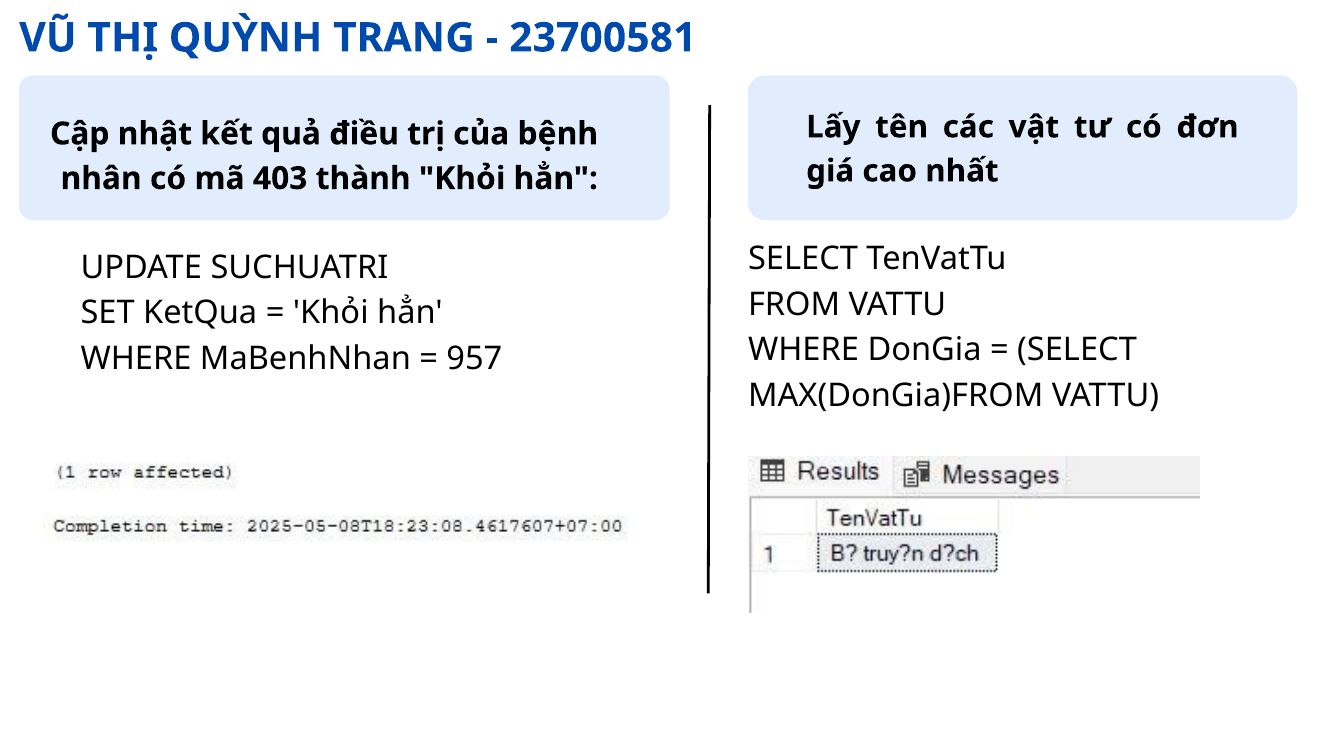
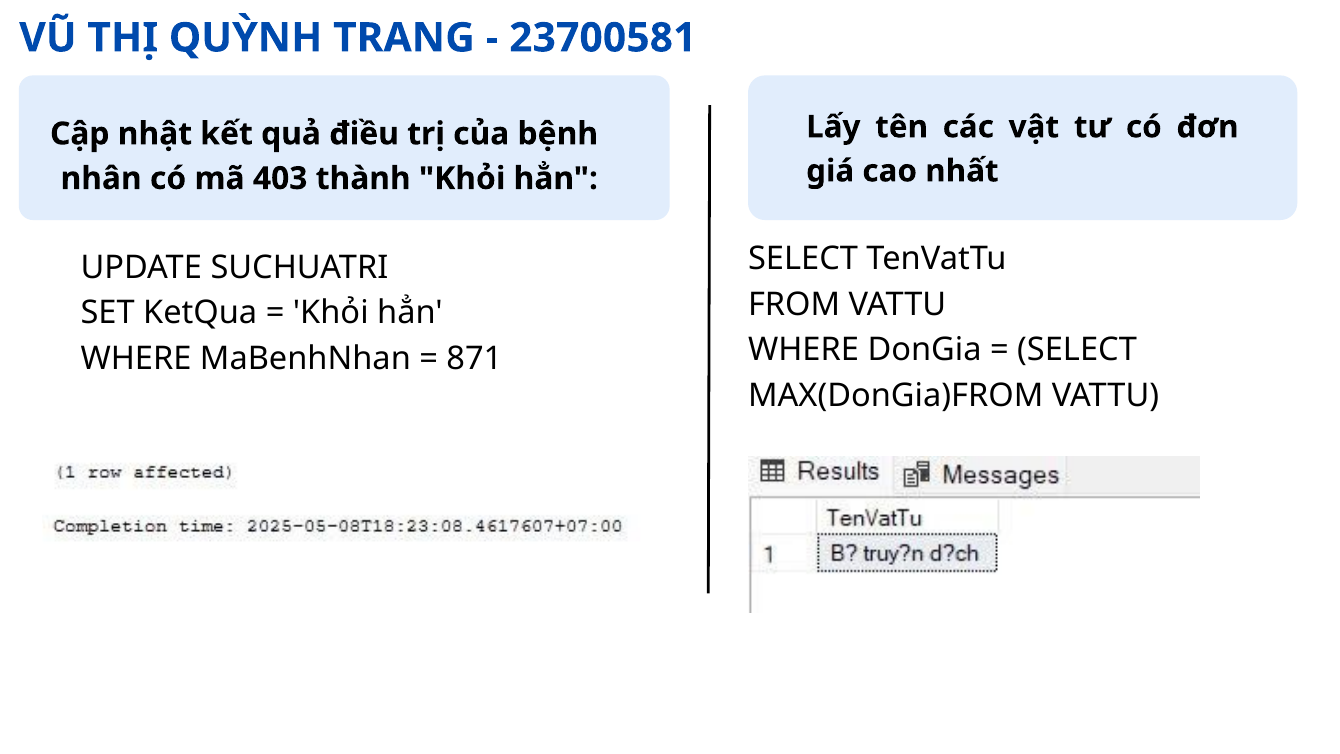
957: 957 -> 871
